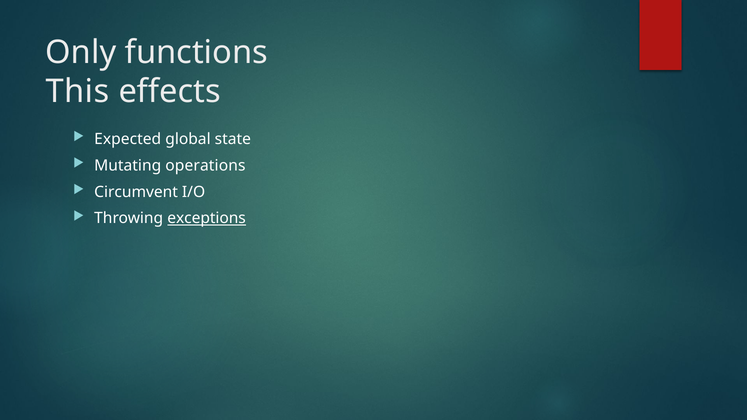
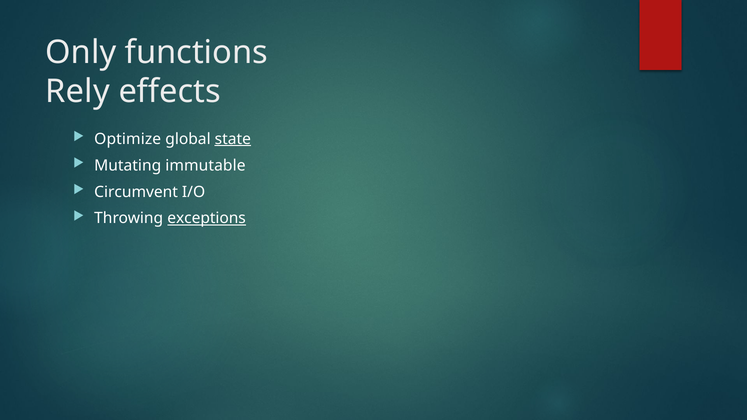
This: This -> Rely
Expected: Expected -> Optimize
state underline: none -> present
operations: operations -> immutable
